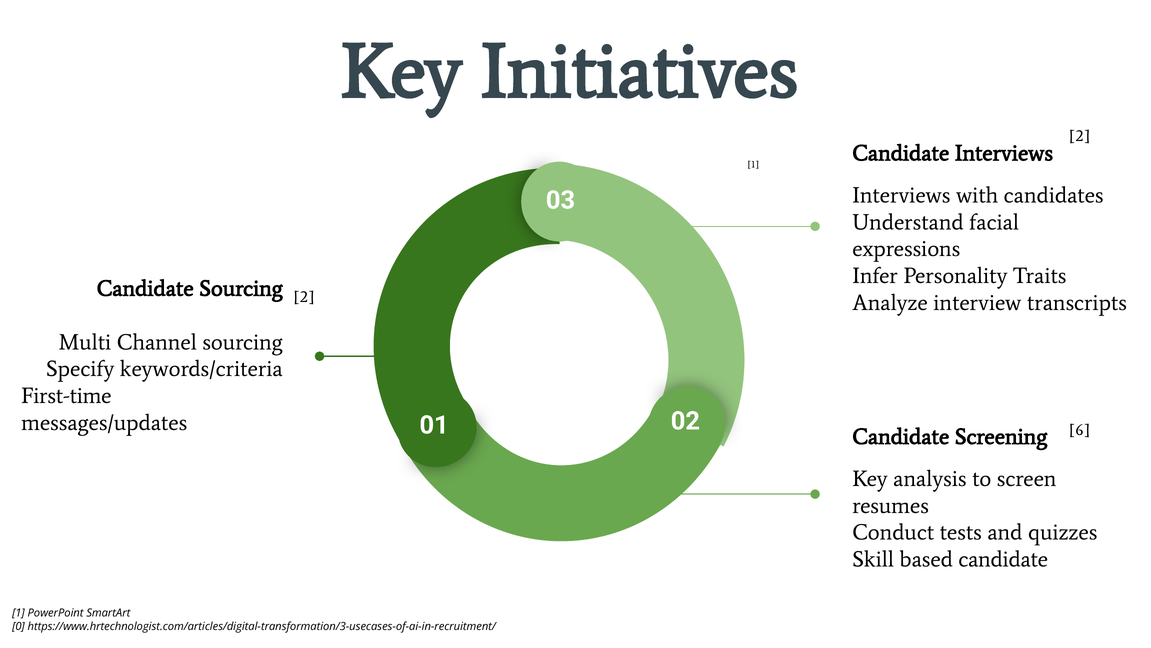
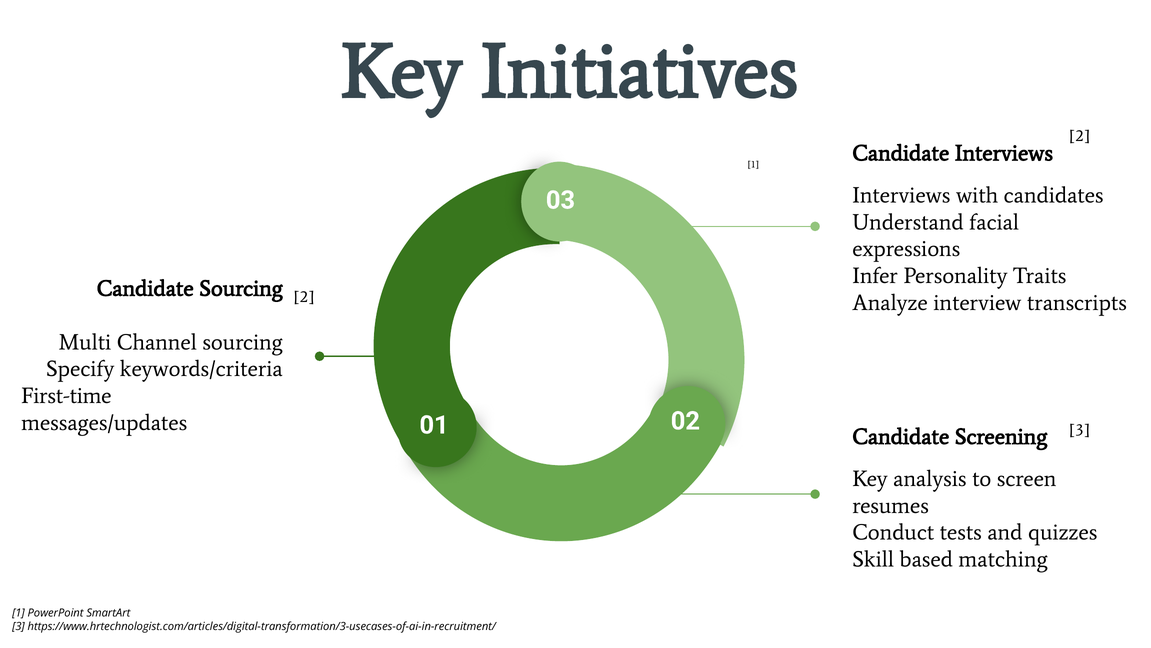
6 at (1080, 429): 6 -> 3
based candidate: candidate -> matching
0 at (18, 626): 0 -> 3
